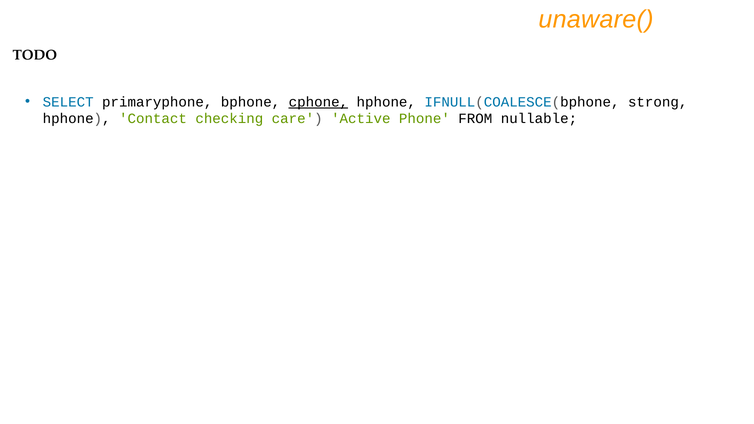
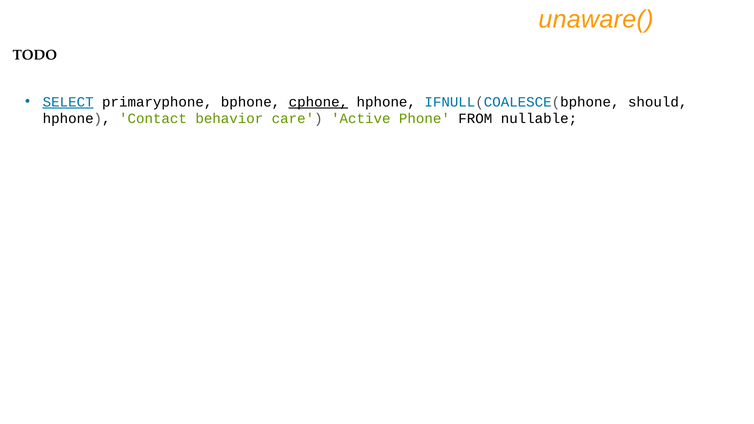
SELECT underline: none -> present
strong: strong -> should
checking: checking -> behavior
